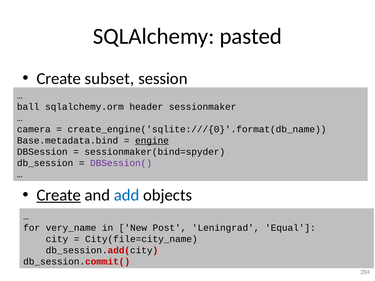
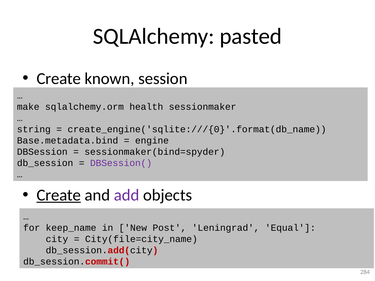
subset: subset -> known
ball: ball -> make
header: header -> health
camera: camera -> string
engine underline: present -> none
add colour: blue -> purple
very_name: very_name -> keep_name
